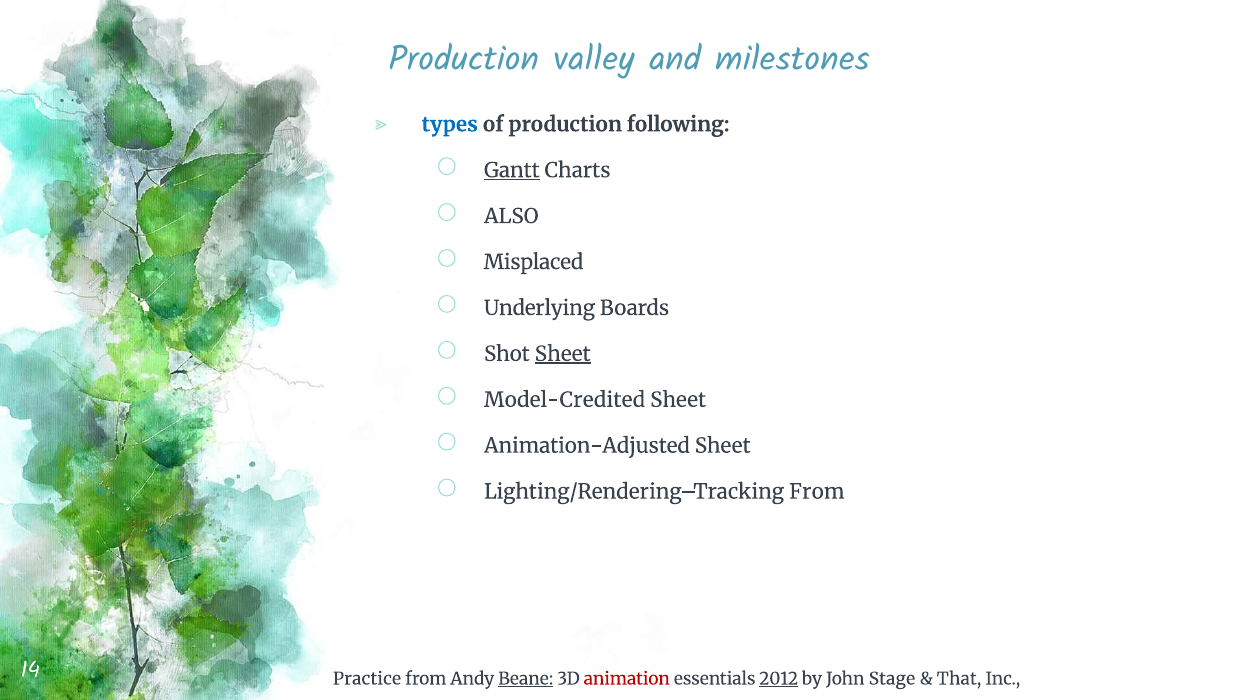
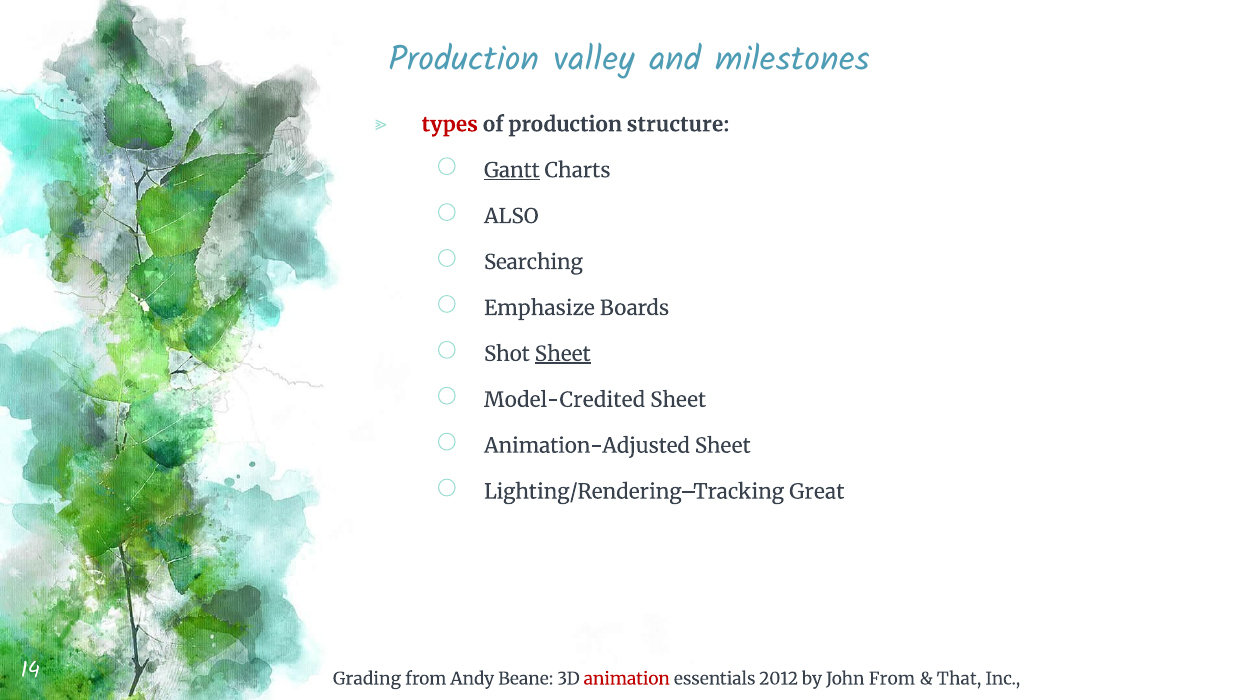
types colour: blue -> red
following: following -> structure
Misplaced: Misplaced -> Searching
Underlying: Underlying -> Emphasize
Lighting/Rendering–Tracking From: From -> Great
Practice: Practice -> Grading
Beane underline: present -> none
2012 underline: present -> none
John Stage: Stage -> From
